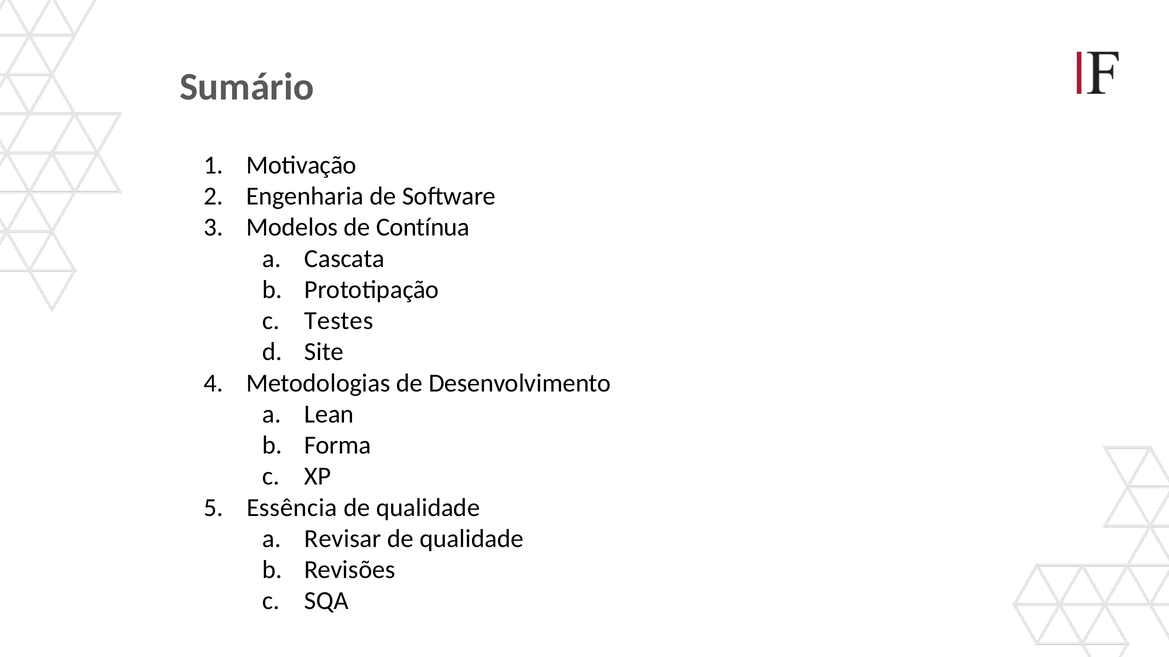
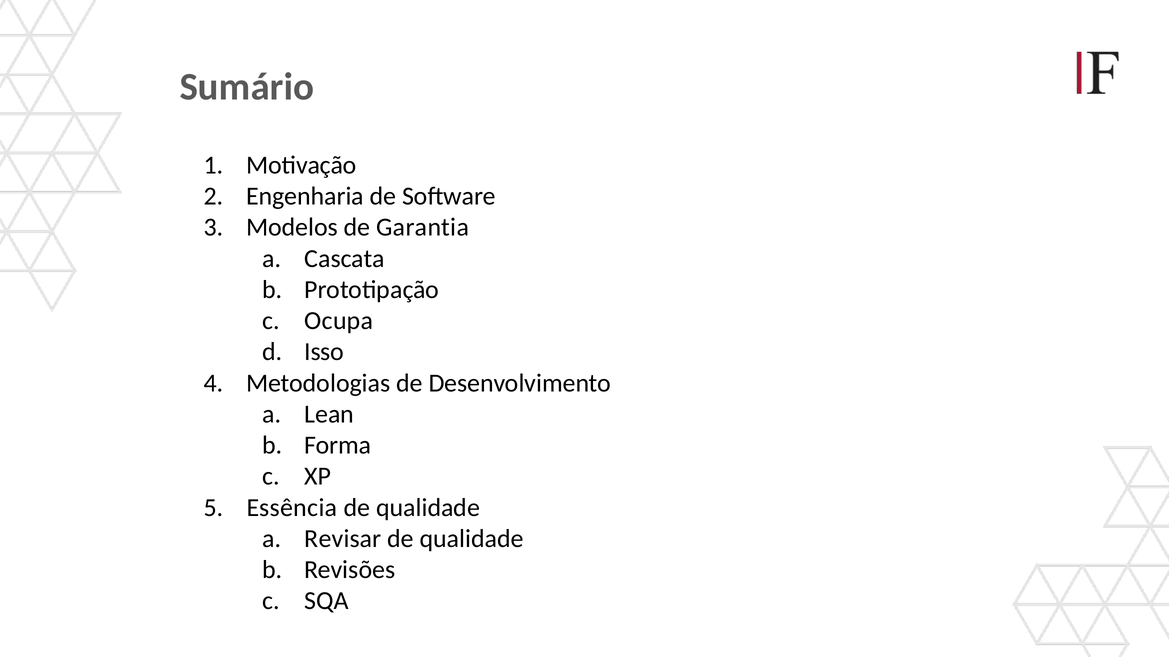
Contínua: Contínua -> Garantia
Testes: Testes -> Ocupa
Site: Site -> Isso
